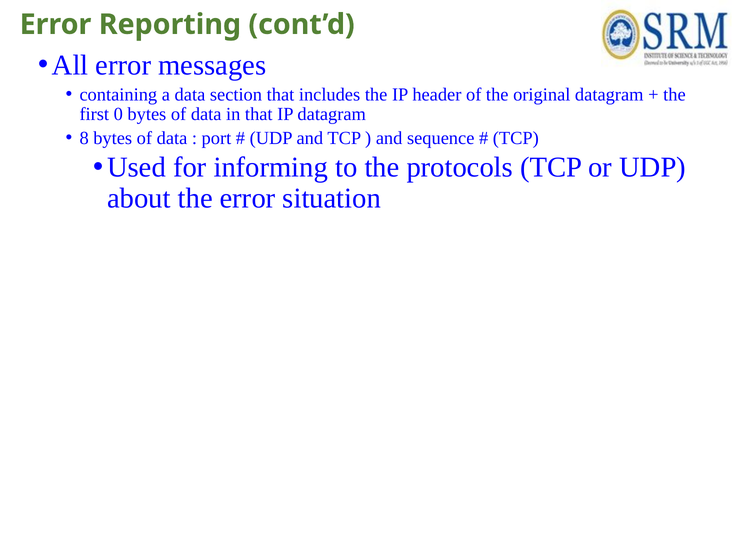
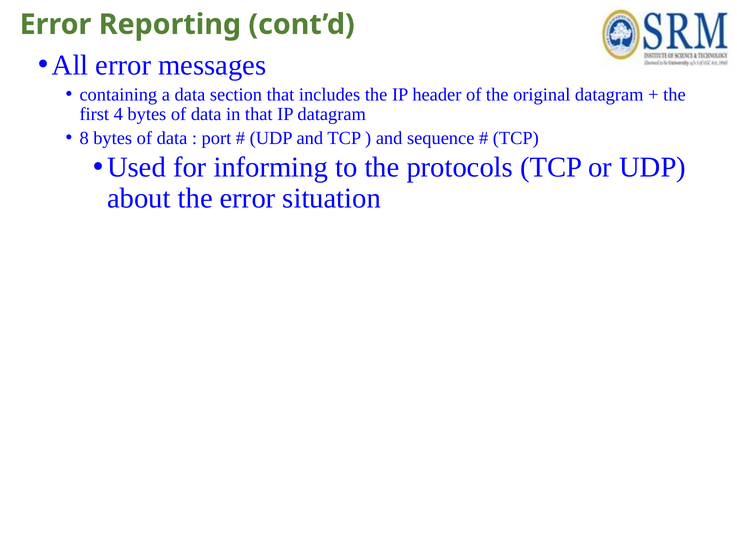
0: 0 -> 4
